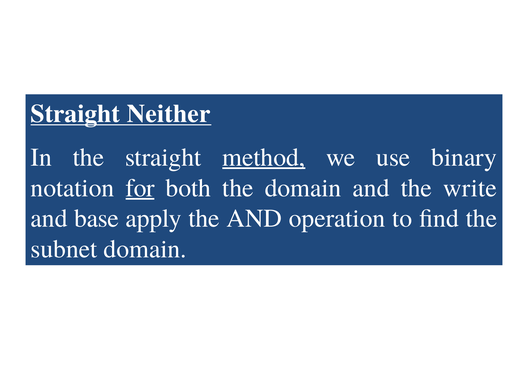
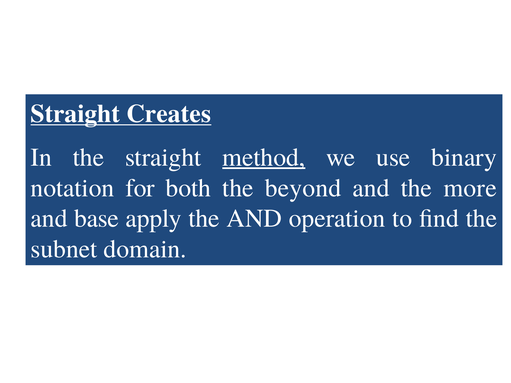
Neither: Neither -> Creates
for underline: present -> none
the domain: domain -> beyond
write: write -> more
